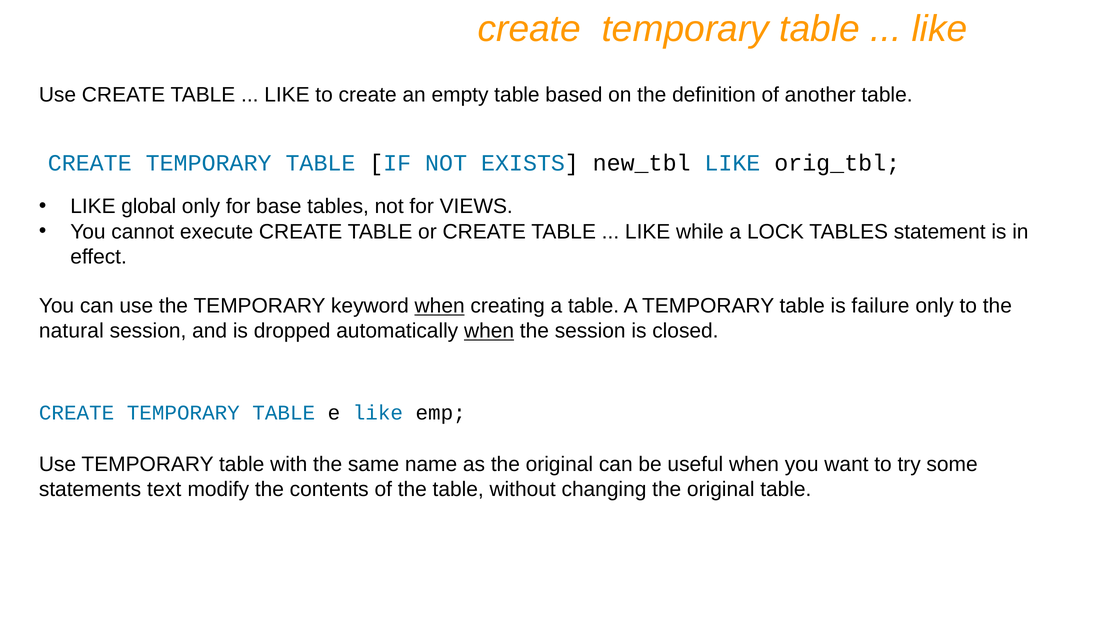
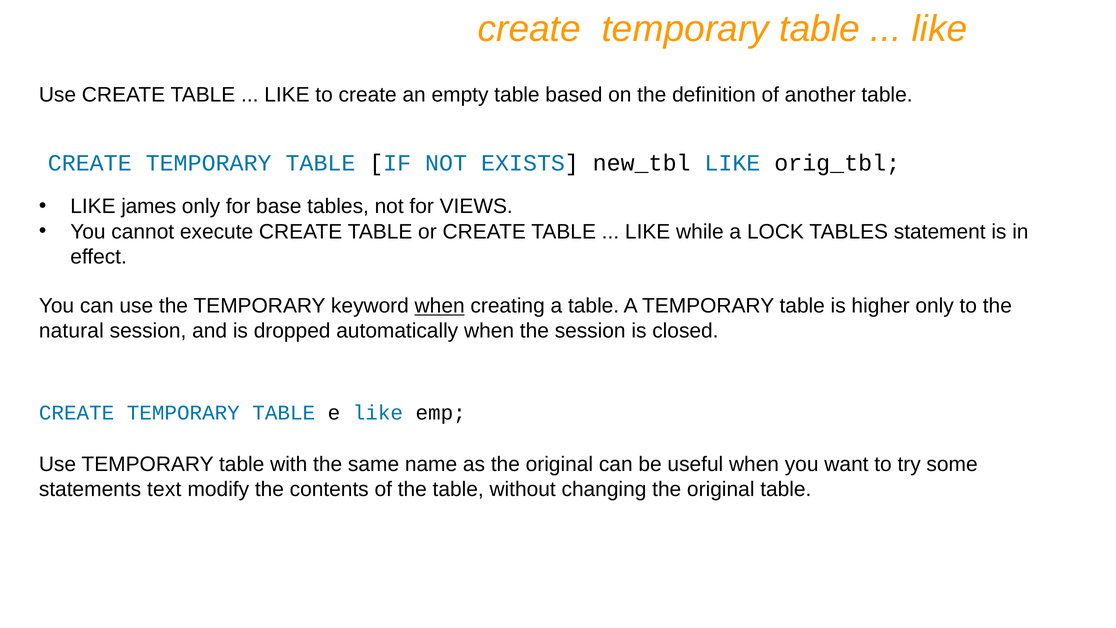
global: global -> james
failure: failure -> higher
when at (489, 331) underline: present -> none
